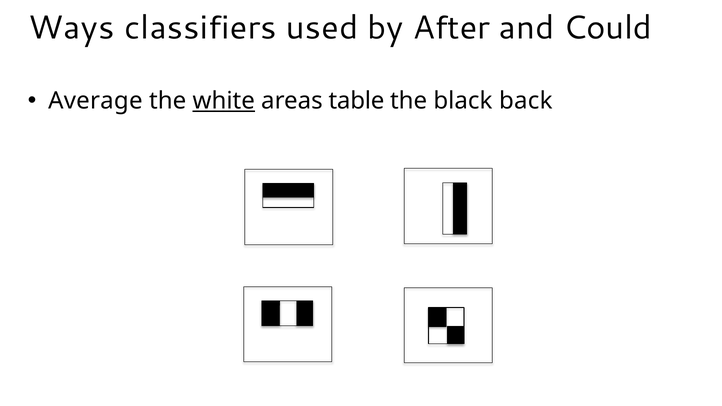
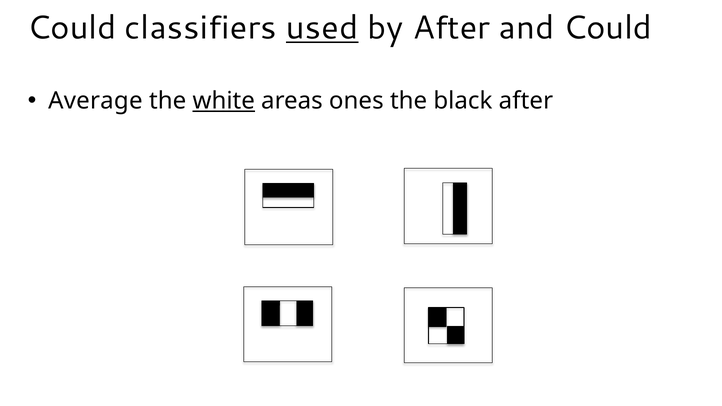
Ways at (71, 28): Ways -> Could
used underline: none -> present
table: table -> ones
black back: back -> after
